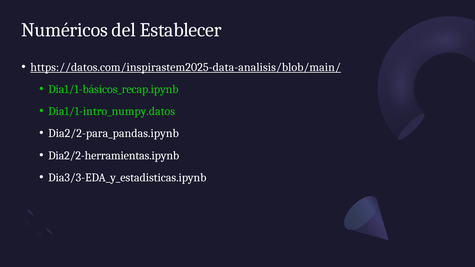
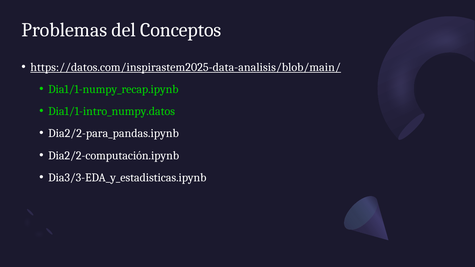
Numéricos: Numéricos -> Problemas
Establecer: Establecer -> Conceptos
Dia1/1-básicos_recap.ipynb: Dia1/1-básicos_recap.ipynb -> Dia1/1-numpy_recap.ipynb
Dia2/2-herramientas.ipynb: Dia2/2-herramientas.ipynb -> Dia2/2-computación.ipynb
